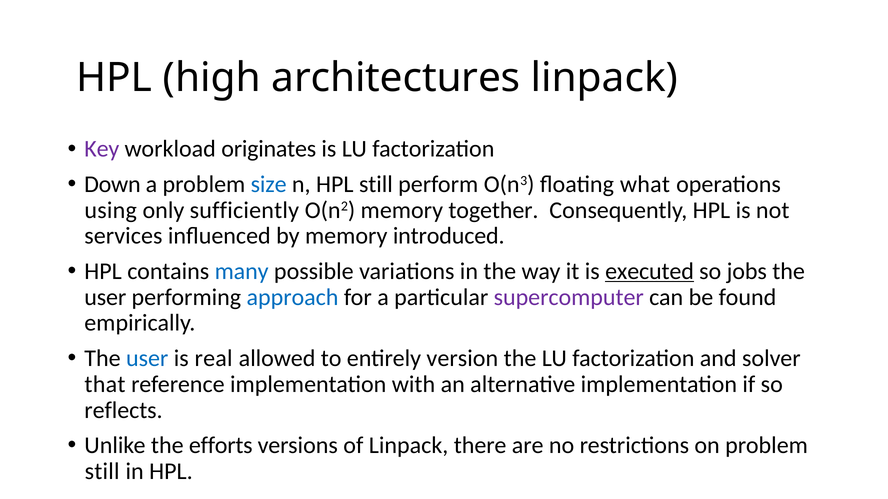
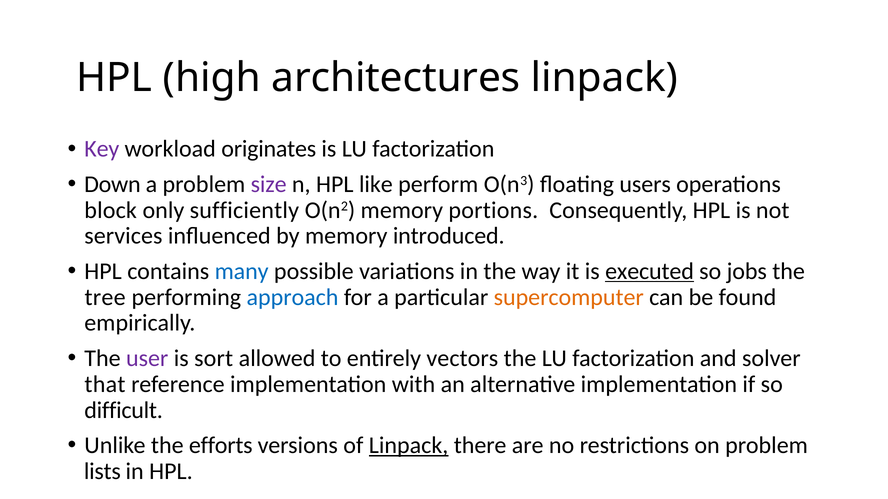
size colour: blue -> purple
HPL still: still -> like
what: what -> users
using: using -> block
together: together -> portions
user at (105, 297): user -> tree
supercomputer colour: purple -> orange
user at (147, 359) colour: blue -> purple
real: real -> sort
version: version -> vectors
reflects: reflects -> difficult
Linpack at (409, 446) underline: none -> present
still at (102, 472): still -> lists
